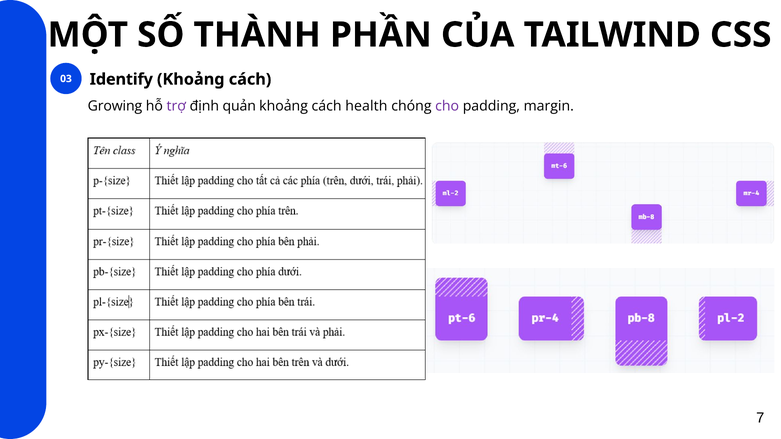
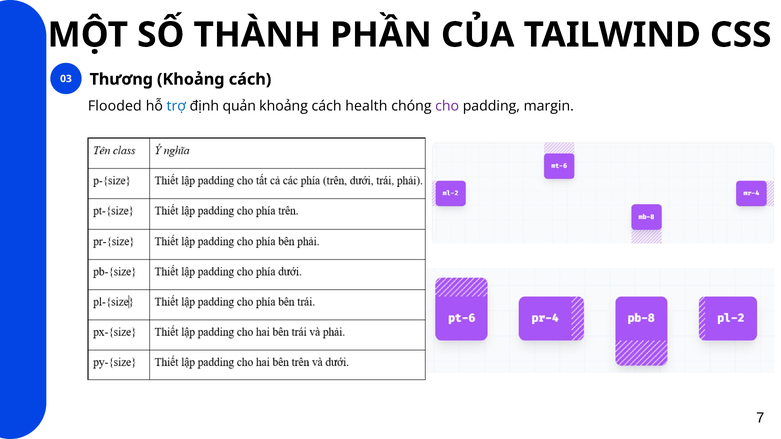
Identify: Identify -> Thương
Growing: Growing -> Flooded
trợ colour: purple -> blue
